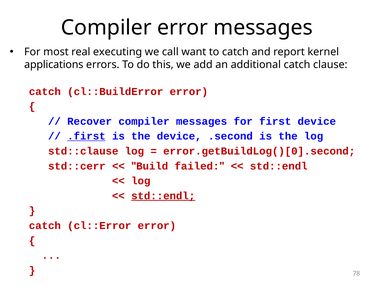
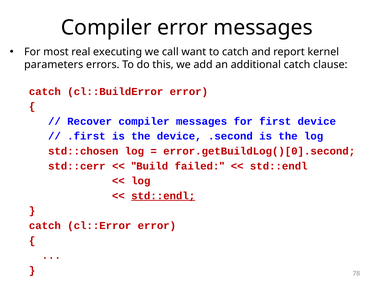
applications: applications -> parameters
.first underline: present -> none
std::clause: std::clause -> std::chosen
